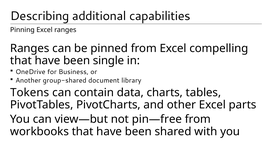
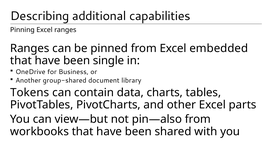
compelling: compelling -> embedded
pin—free: pin—free -> pin—also
